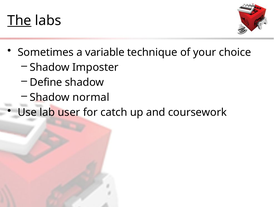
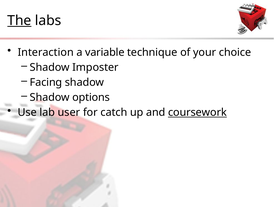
Sometimes: Sometimes -> Interaction
Define: Define -> Facing
normal: normal -> options
coursework underline: none -> present
